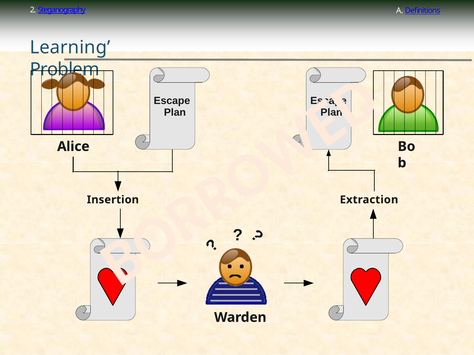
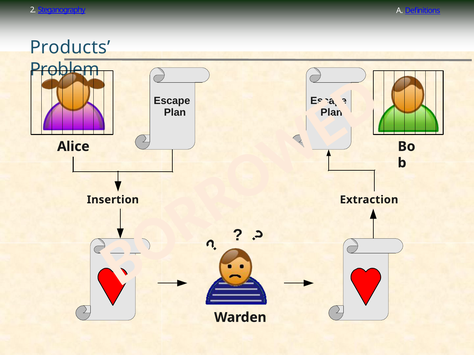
Learning: Learning -> Products
